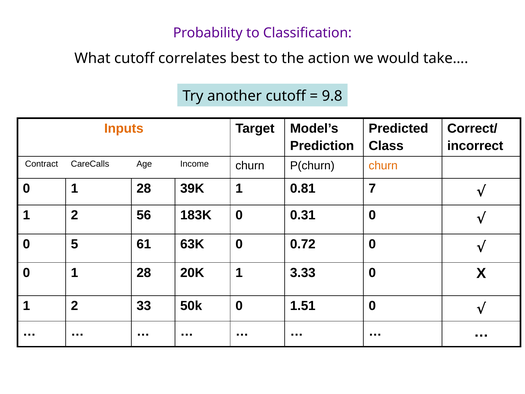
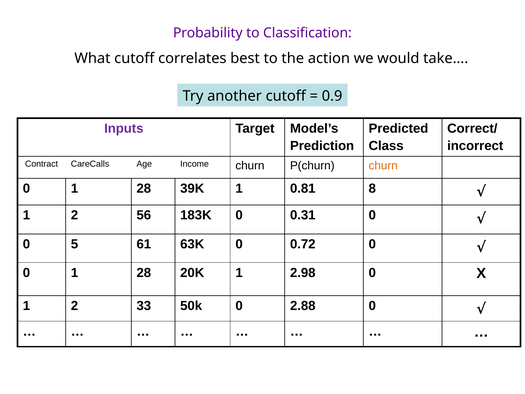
9.8: 9.8 -> 0.9
Inputs colour: orange -> purple
7: 7 -> 8
3.33: 3.33 -> 2.98
1.51: 1.51 -> 2.88
